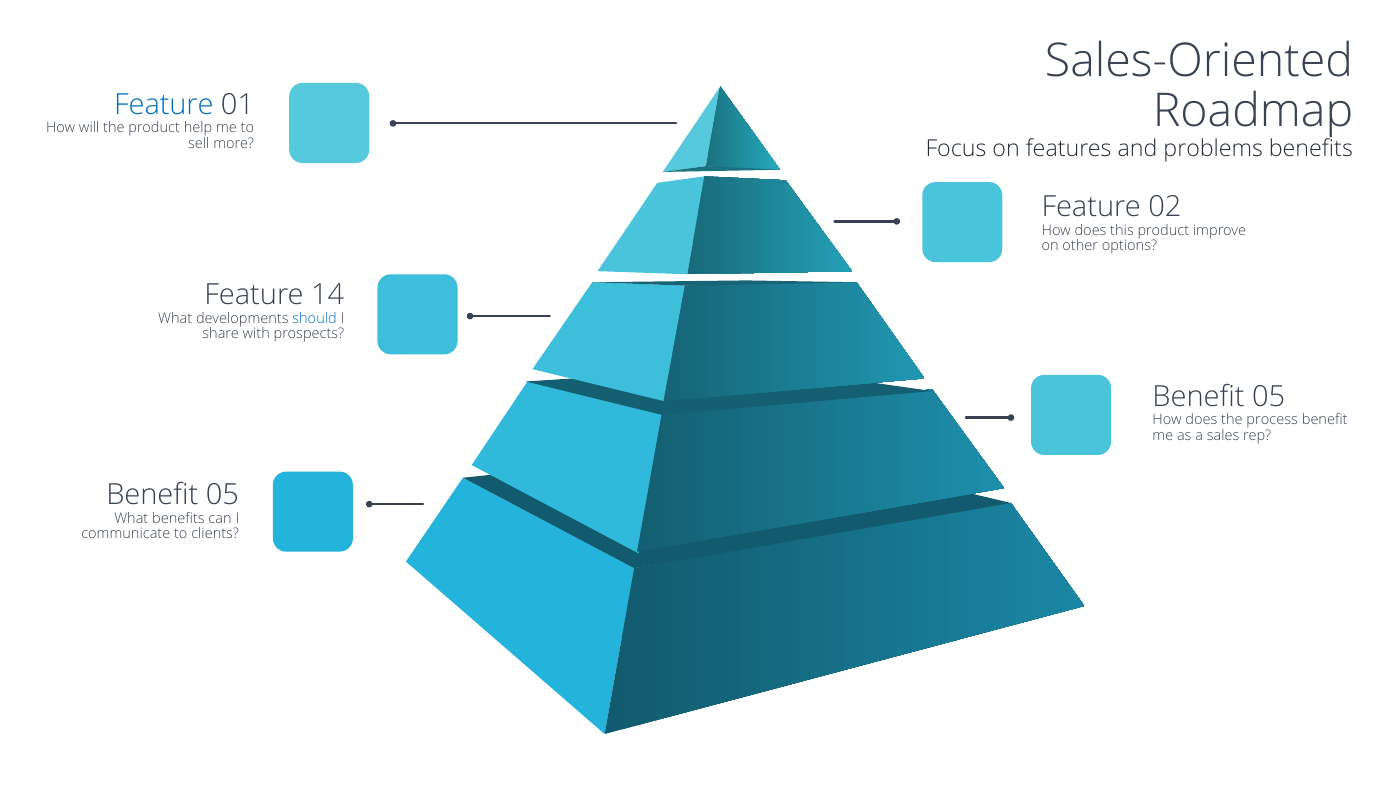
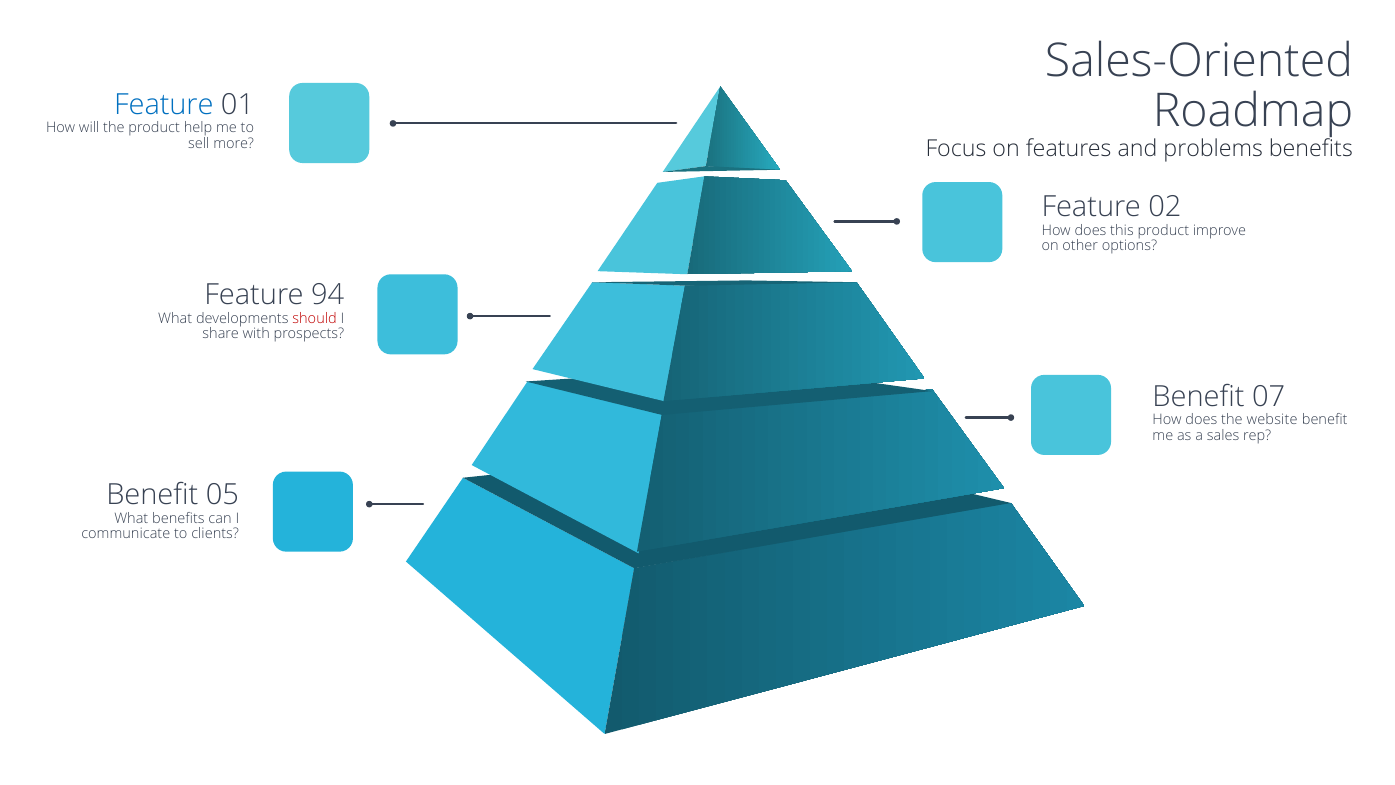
14: 14 -> 94
should colour: blue -> red
05 at (1269, 396): 05 -> 07
process: process -> website
